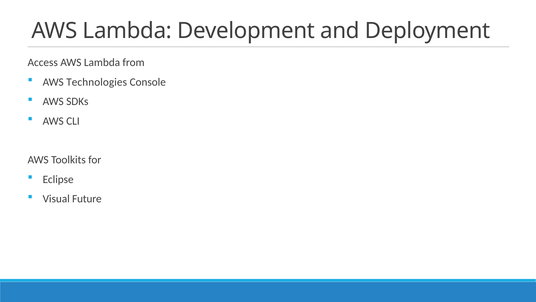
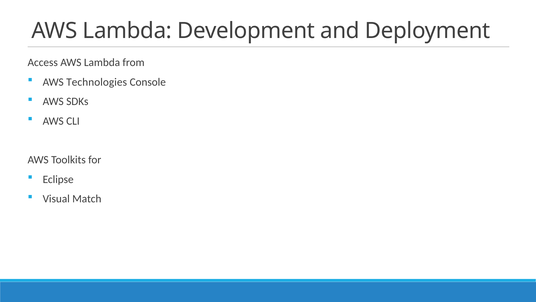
Future: Future -> Match
